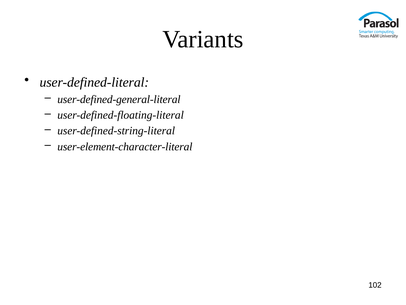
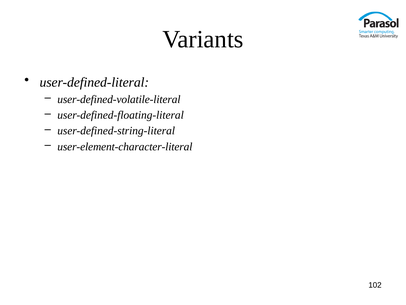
user-defined-general-literal: user-defined-general-literal -> user-defined-volatile-literal
